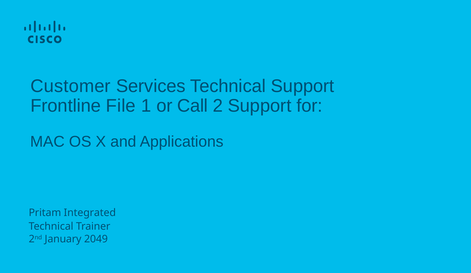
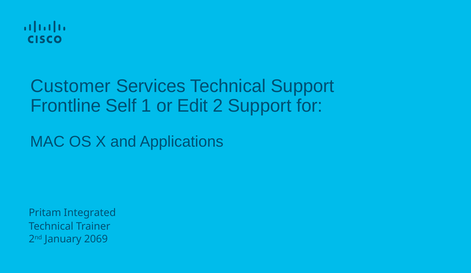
File: File -> Self
Call: Call -> Edit
2049: 2049 -> 2069
